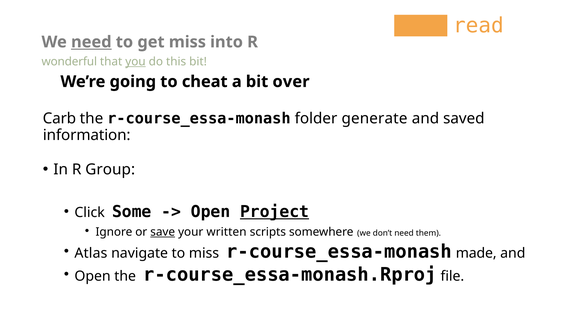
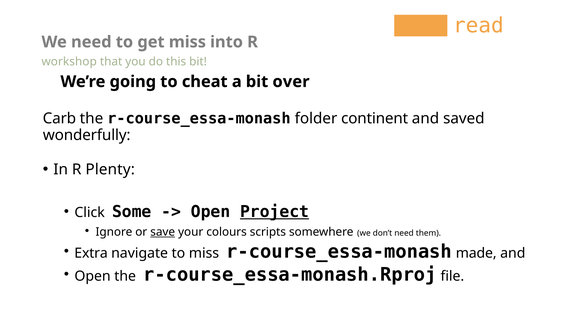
need at (91, 42) underline: present -> none
wonderful: wonderful -> workshop
you underline: present -> none
generate: generate -> continent
information: information -> wonderfully
Group: Group -> Plenty
written: written -> colours
Atlas: Atlas -> Extra
